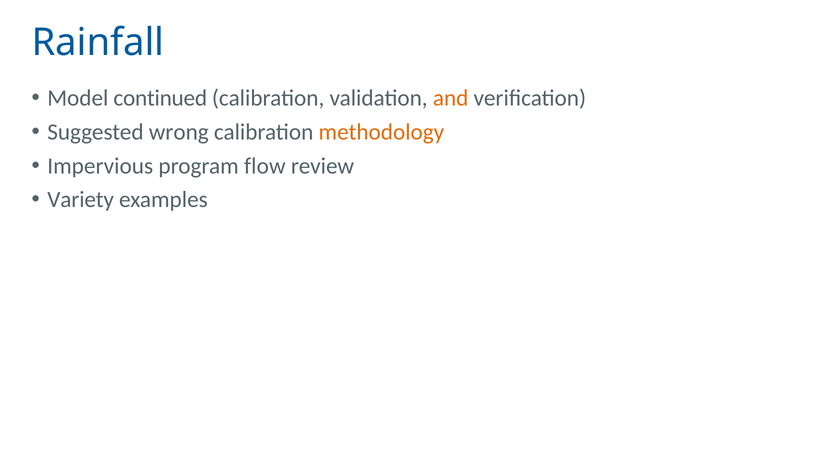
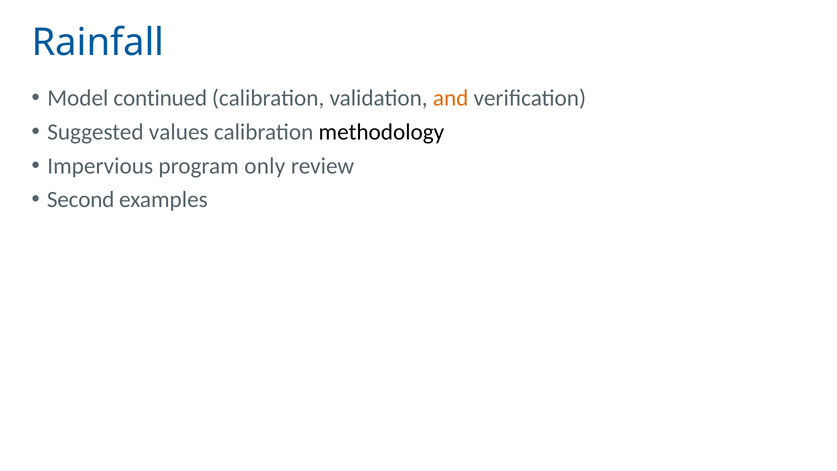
wrong: wrong -> values
methodology colour: orange -> black
flow: flow -> only
Variety: Variety -> Second
